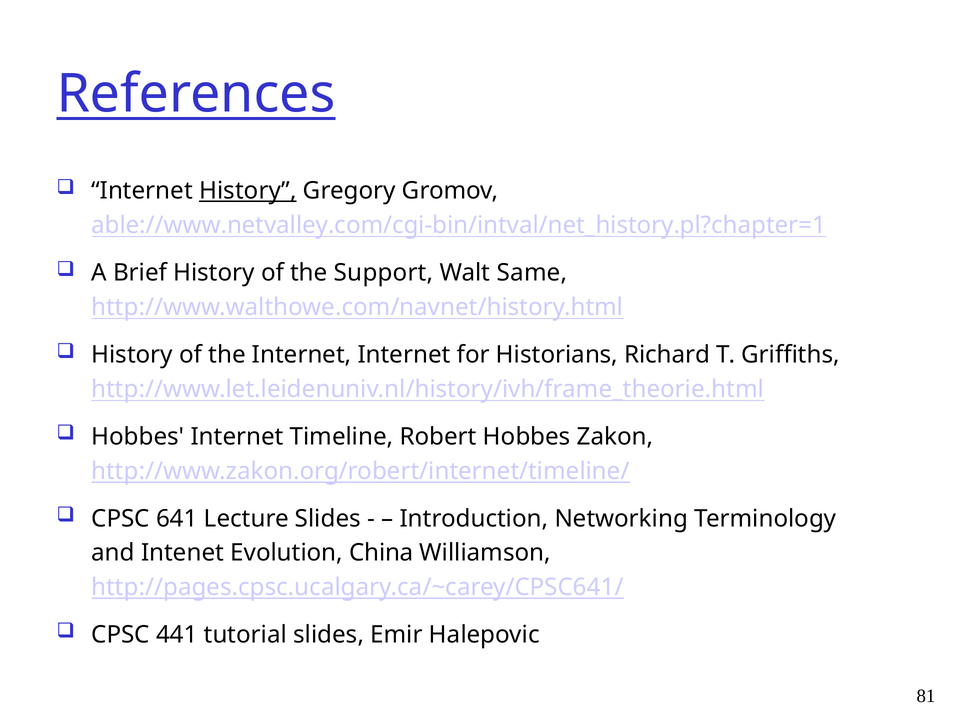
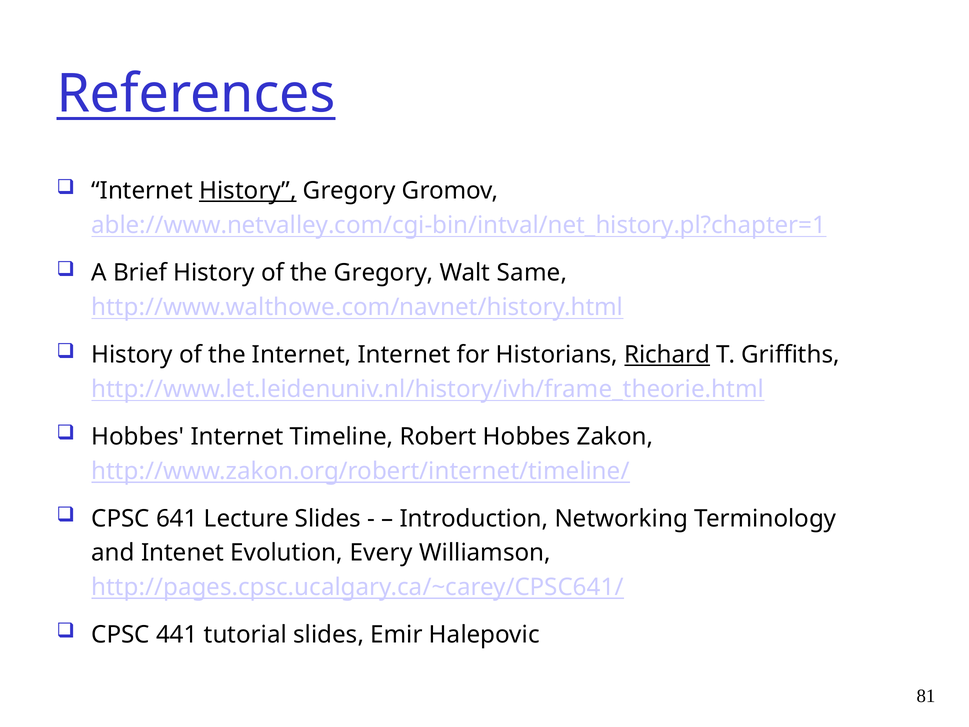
the Support: Support -> Gregory
Richard underline: none -> present
China: China -> Every
